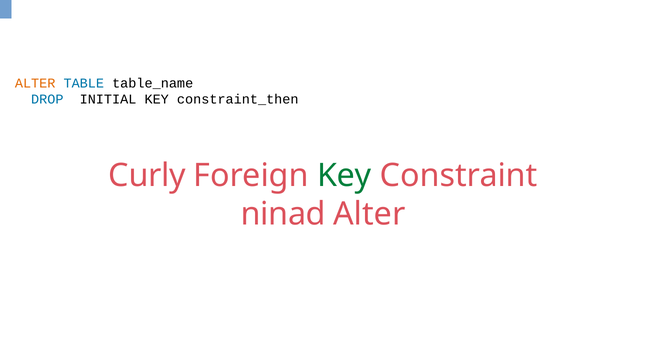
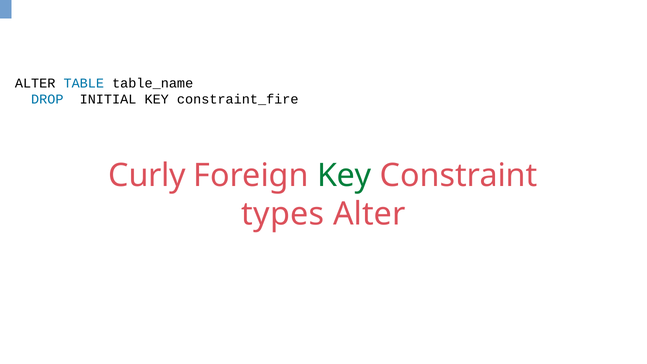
ALTER at (35, 83) colour: orange -> black
constraint_then: constraint_then -> constraint_fire
ninad: ninad -> types
